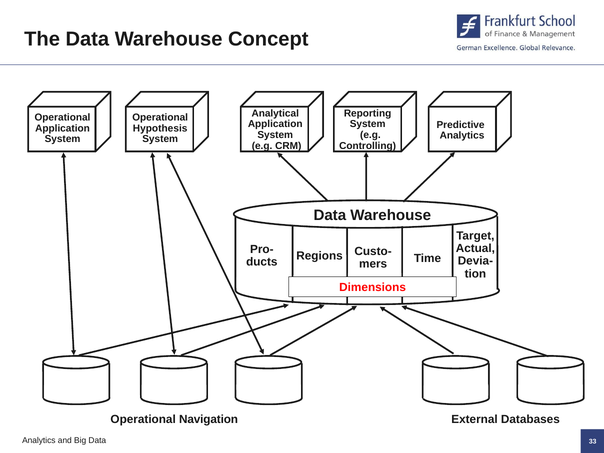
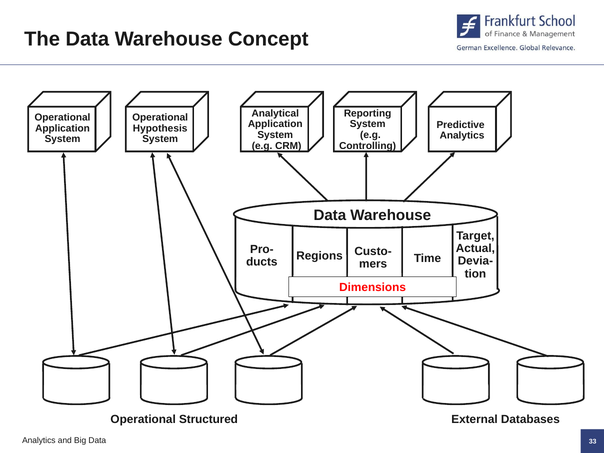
Navigation: Navigation -> Structured
